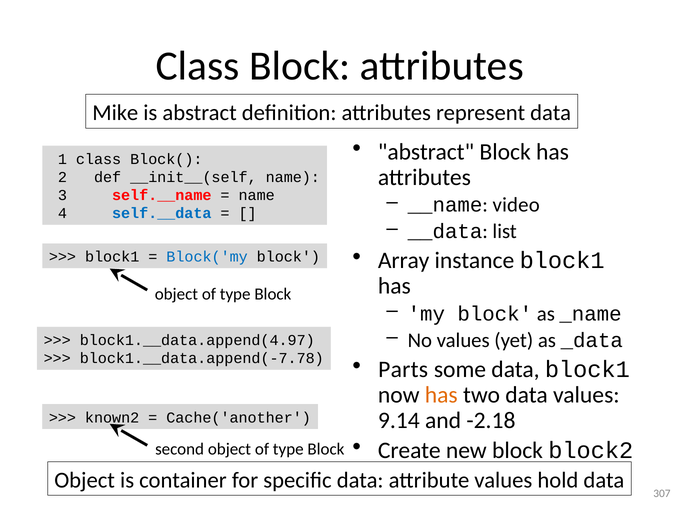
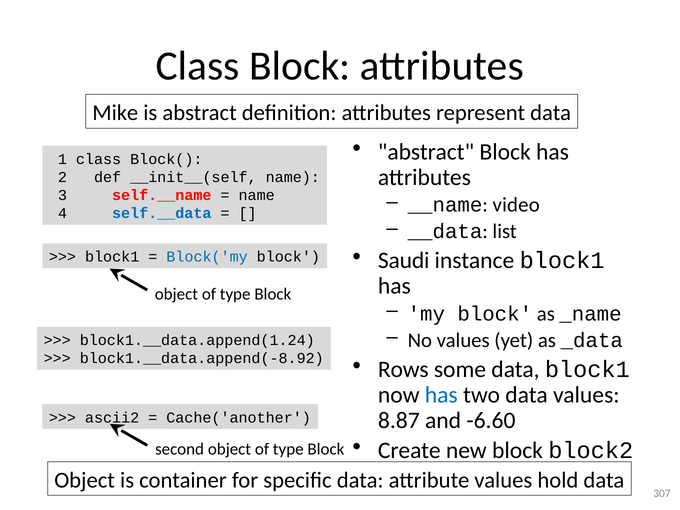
Array: Array -> Saudi
block1.__data.append(4.97: block1.__data.append(4.97 -> block1.__data.append(1.24
block1.__data.append(-7.78: block1.__data.append(-7.78 -> block1.__data.append(-8.92
Parts: Parts -> Rows
has at (441, 395) colour: orange -> blue
9.14: 9.14 -> 8.87
-2.18: -2.18 -> -6.60
known2: known2 -> ascii2
